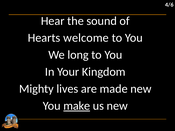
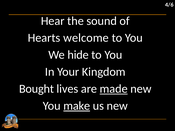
long: long -> hide
Mighty: Mighty -> Bought
made underline: none -> present
